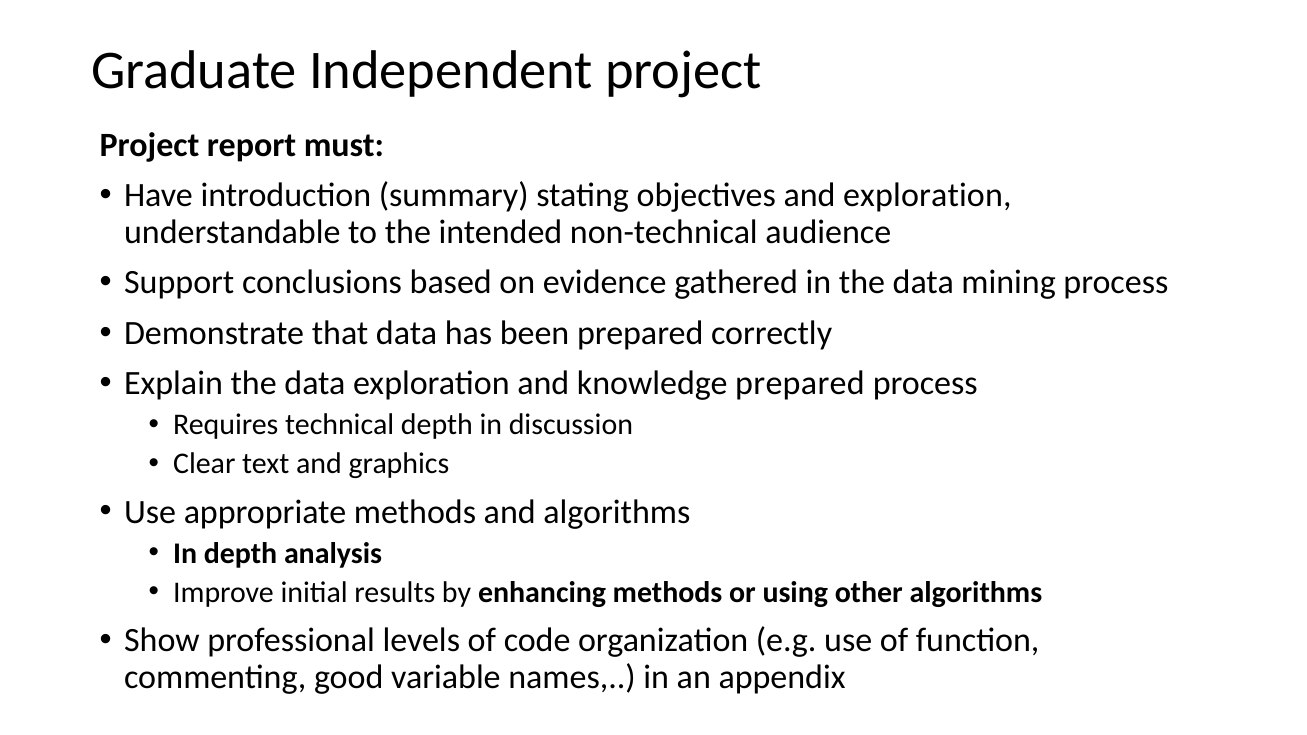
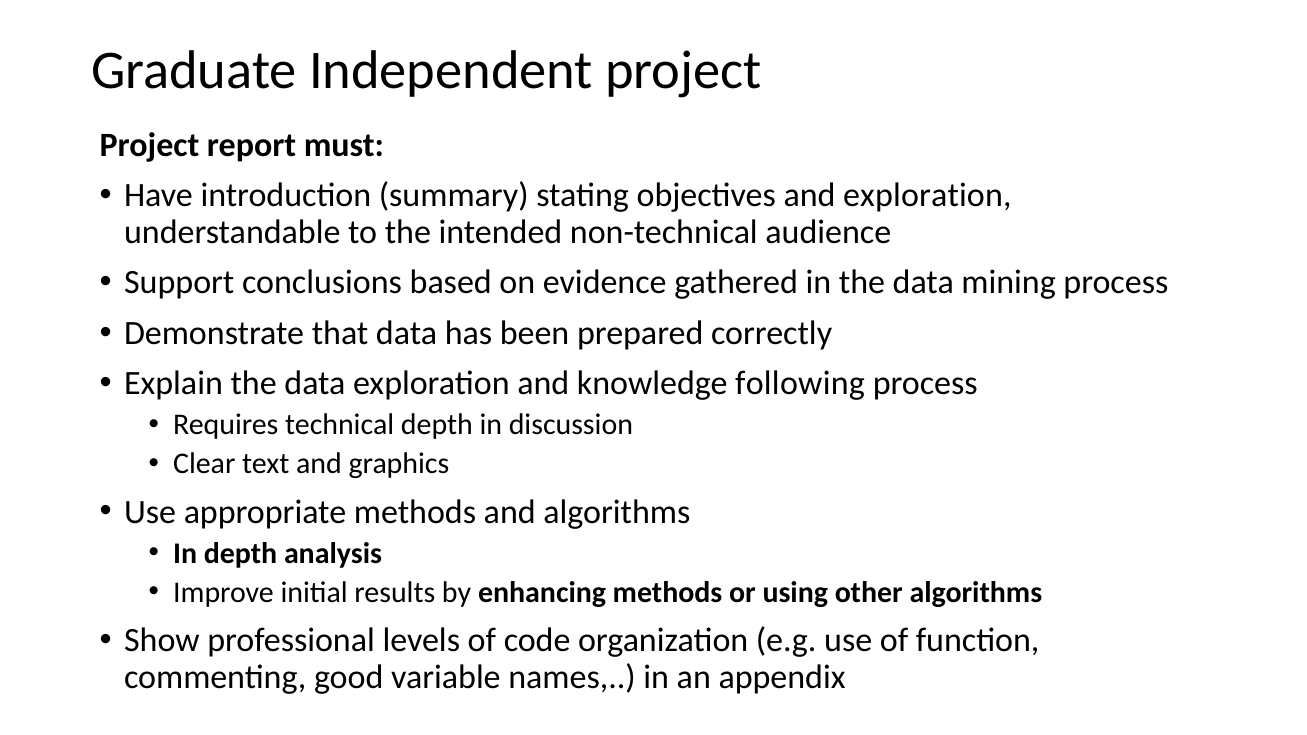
knowledge prepared: prepared -> following
